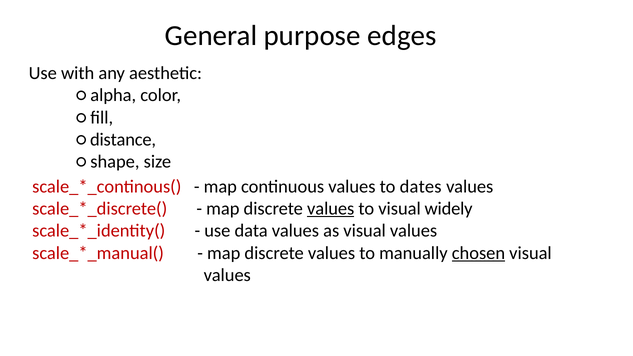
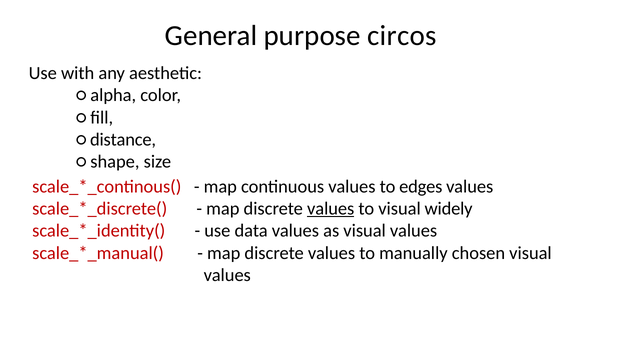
edges: edges -> circos
dates: dates -> edges
chosen underline: present -> none
